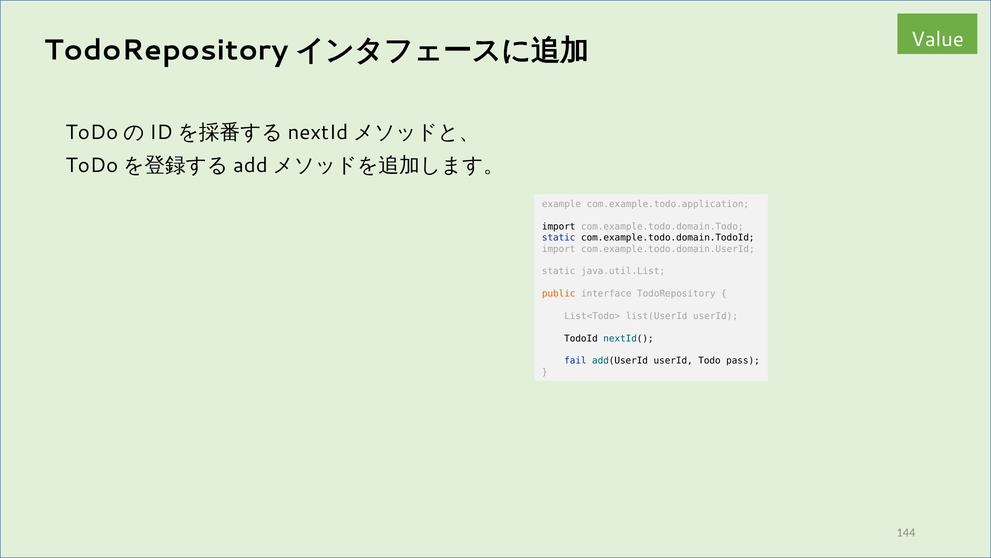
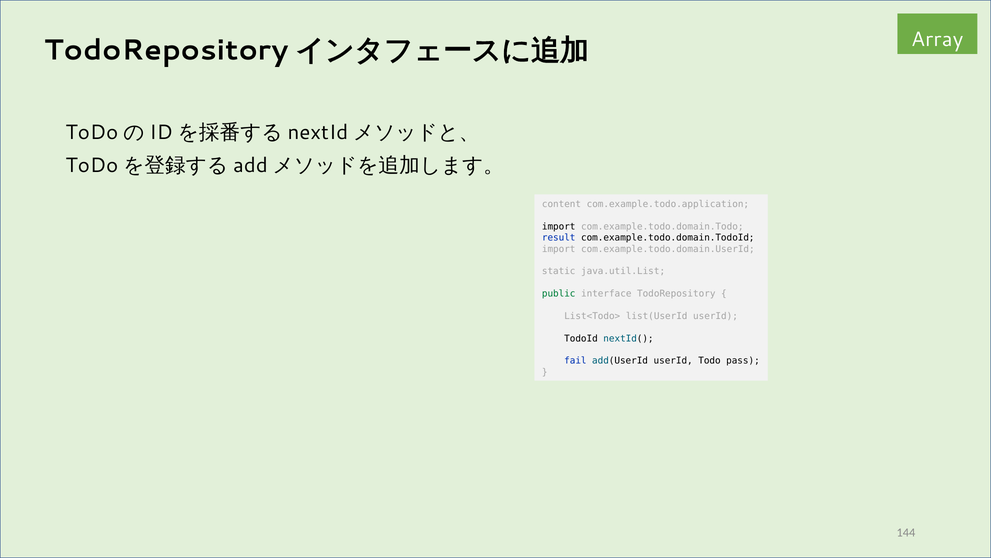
Value: Value -> Array
example: example -> content
static at (559, 238): static -> result
public colour: orange -> green
